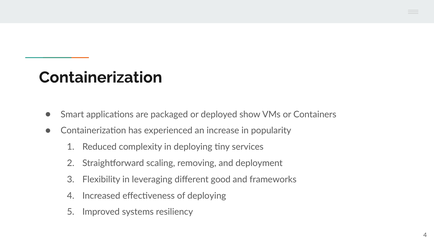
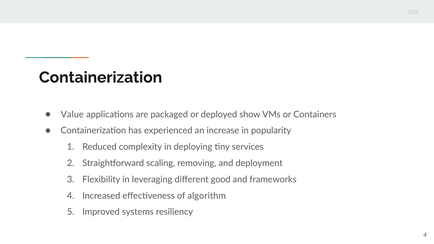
Smart: Smart -> Value
of deploying: deploying -> algorithm
